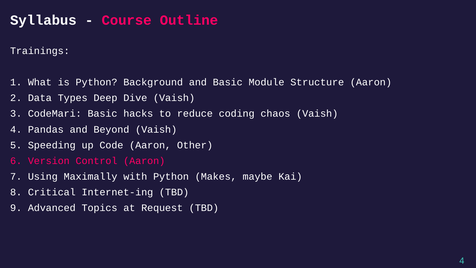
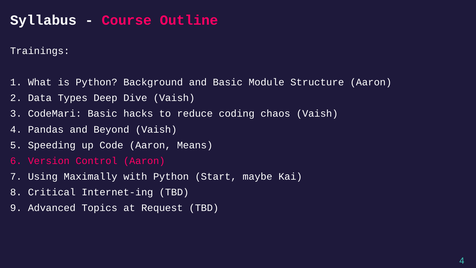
Other: Other -> Means
Makes: Makes -> Start
